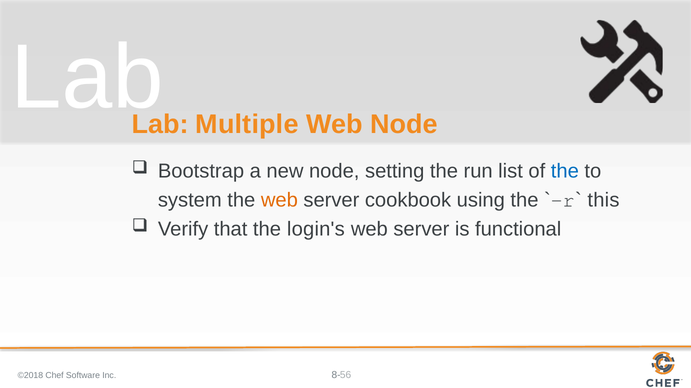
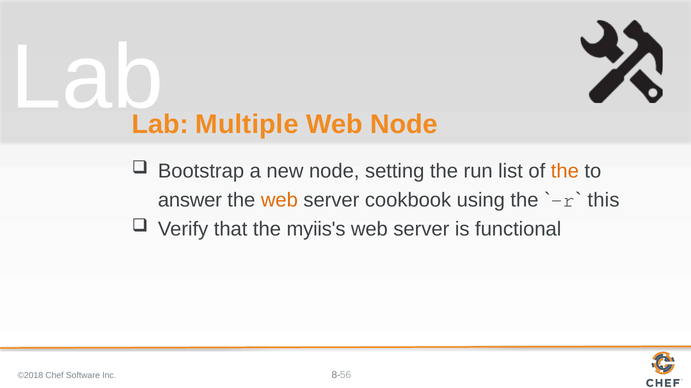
the at (565, 171) colour: blue -> orange
system: system -> answer
login's: login's -> myiis's
